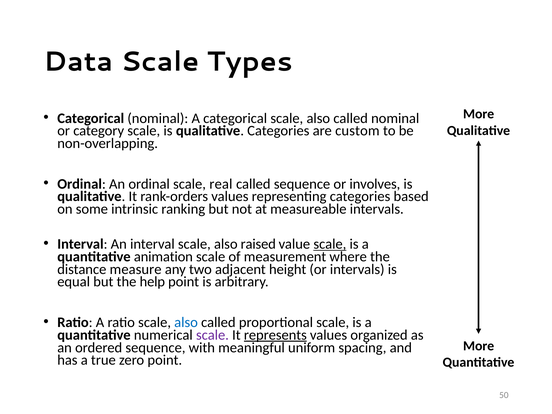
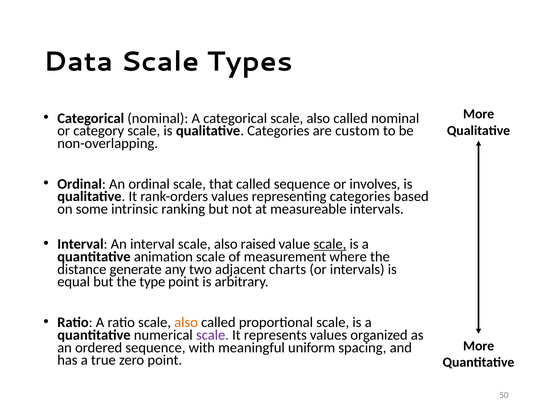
real: real -> that
measure: measure -> generate
height: height -> charts
help: help -> type
also at (186, 322) colour: blue -> orange
represents underline: present -> none
